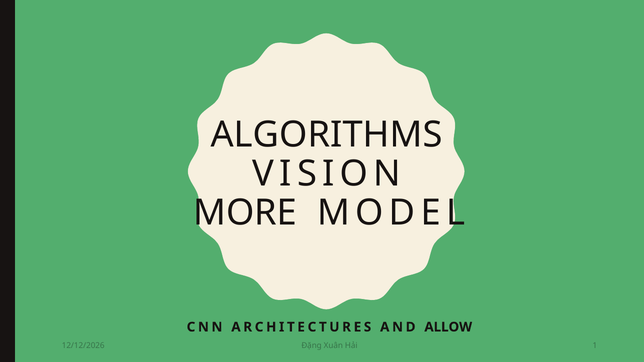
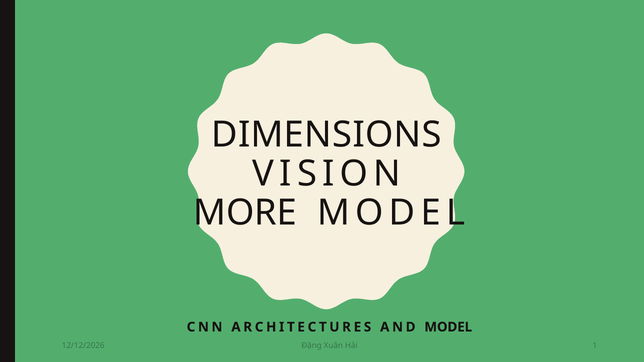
ALGORITHMS: ALGORITHMS -> DIMENSIONS
AND ALLOW: ALLOW -> MODEL
